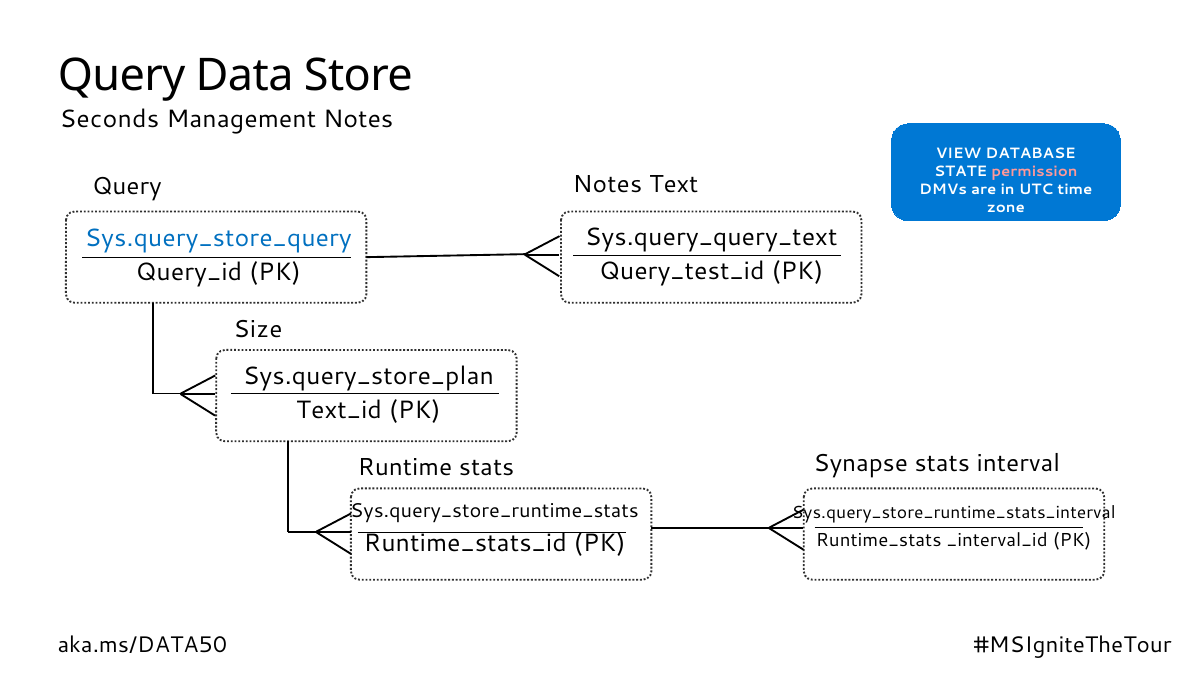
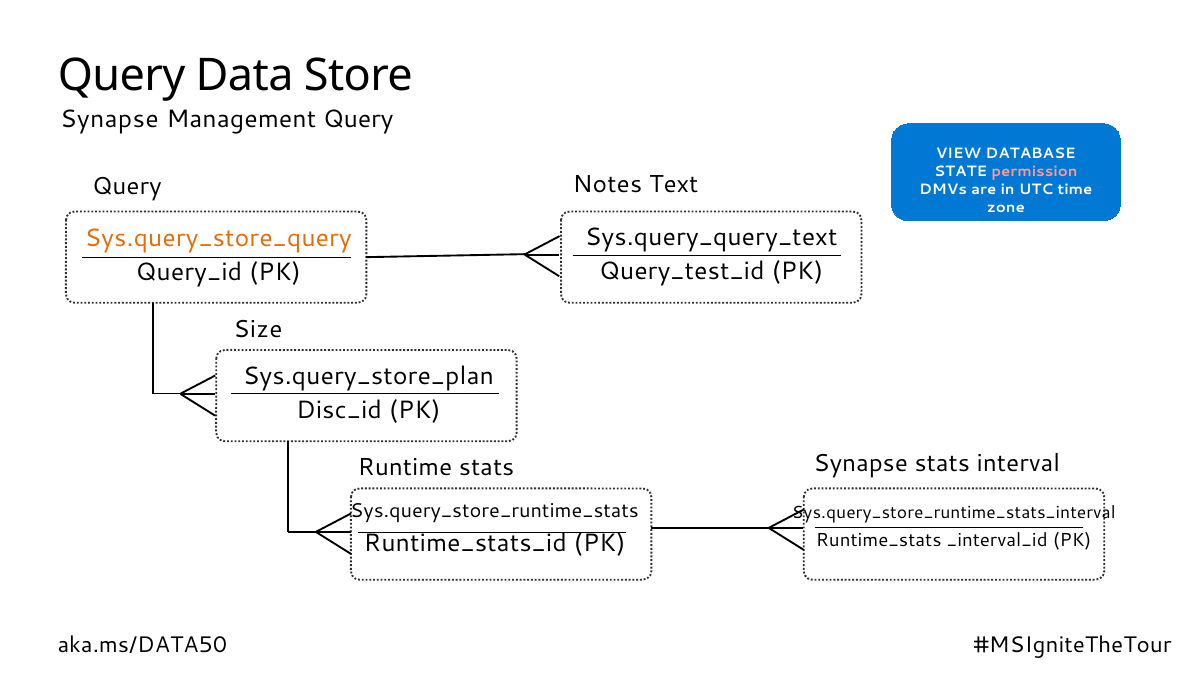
Seconds at (109, 119): Seconds -> Synapse
Management Notes: Notes -> Query
Sys.query_store_query colour: blue -> orange
Text_id: Text_id -> Disc_id
